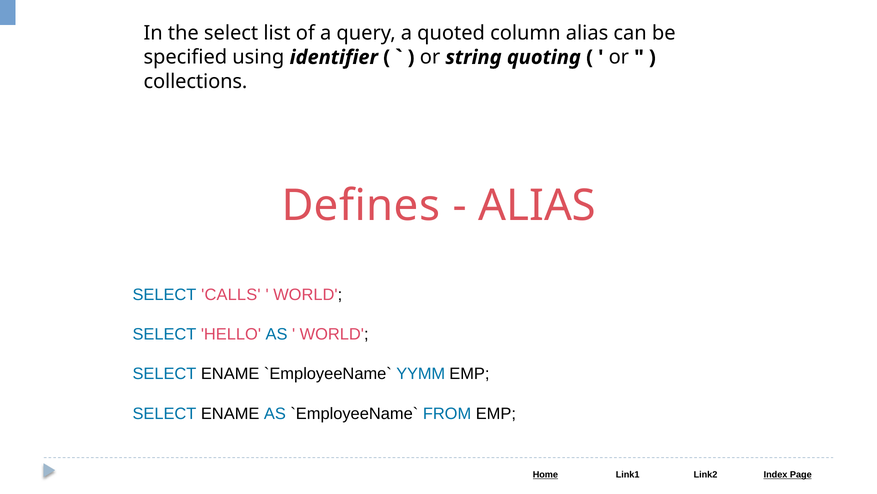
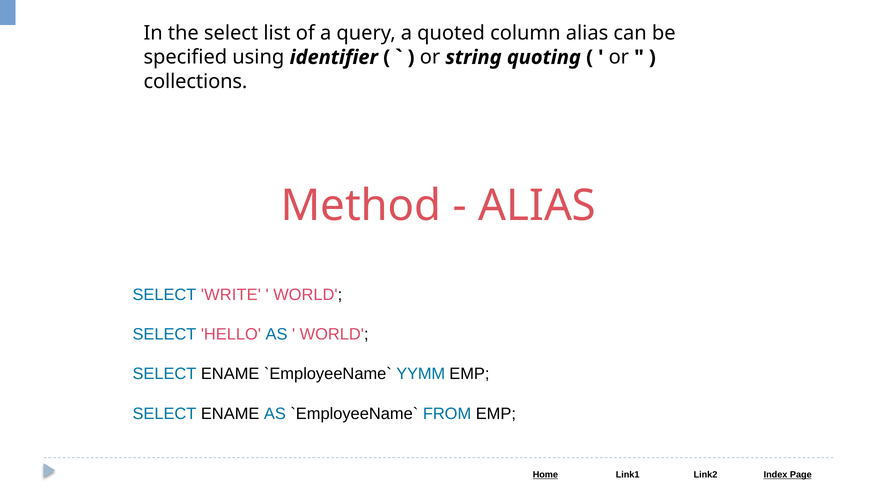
Defines: Defines -> Method
CALLS: CALLS -> WRITE
